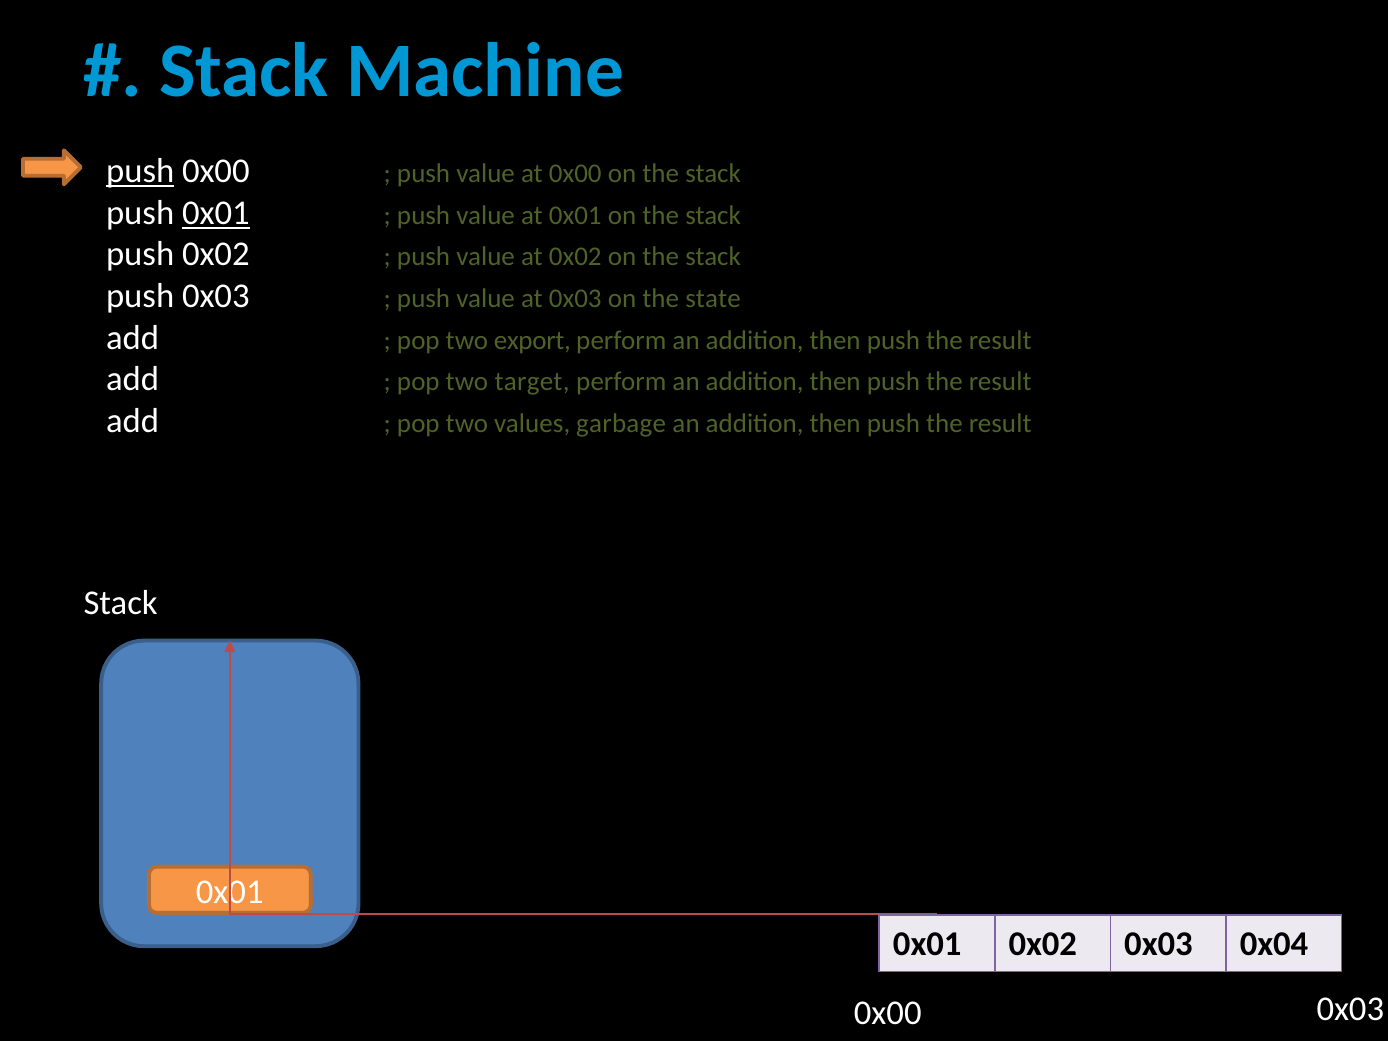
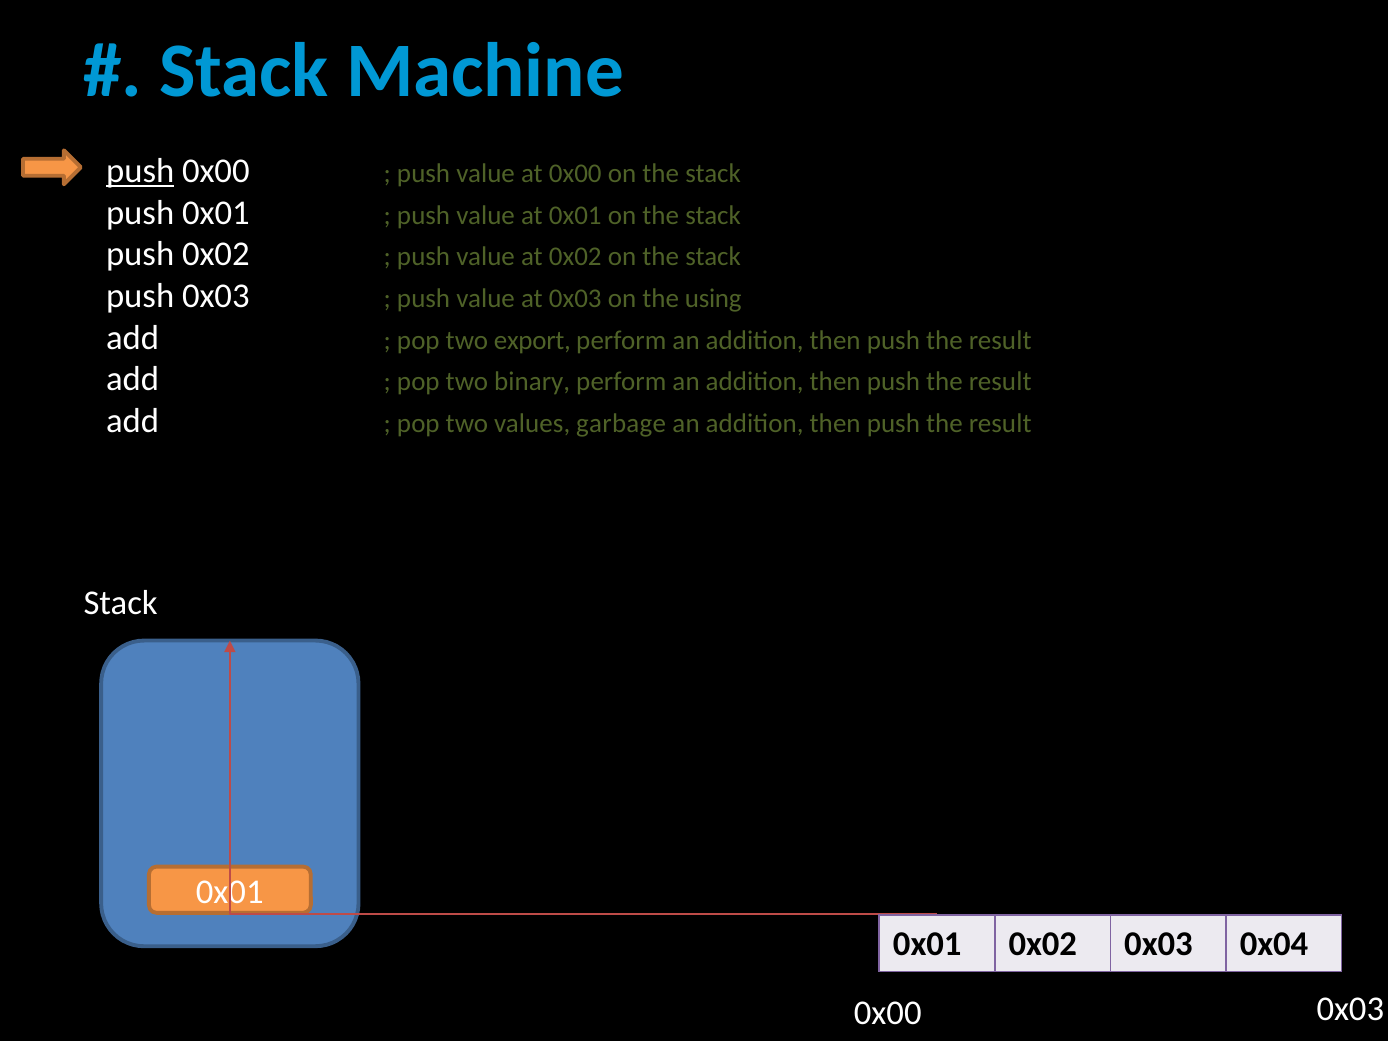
0x01 at (216, 213) underline: present -> none
state: state -> using
target: target -> binary
